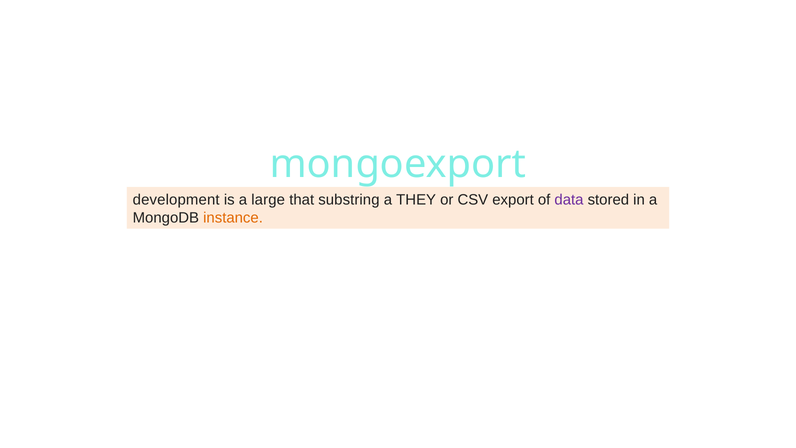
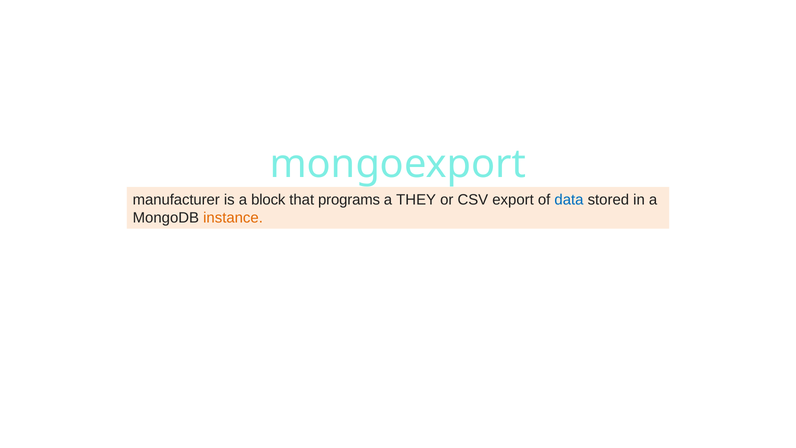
development: development -> manufacturer
large: large -> block
substring: substring -> programs
data colour: purple -> blue
